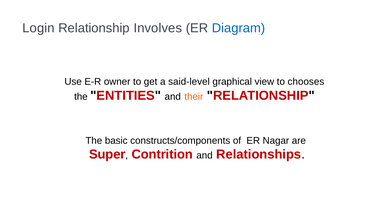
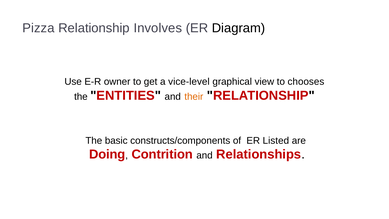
Login: Login -> Pizza
Diagram colour: blue -> black
said-level: said-level -> vice-level
Nagar: Nagar -> Listed
Super: Super -> Doing
